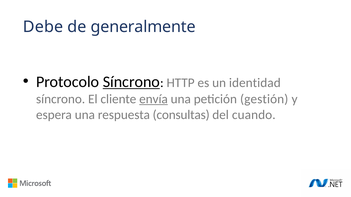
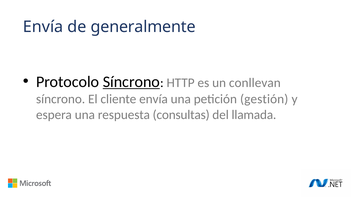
Debe at (43, 27): Debe -> Envía
identidad: identidad -> conllevan
envía at (154, 99) underline: present -> none
cuando: cuando -> llamada
